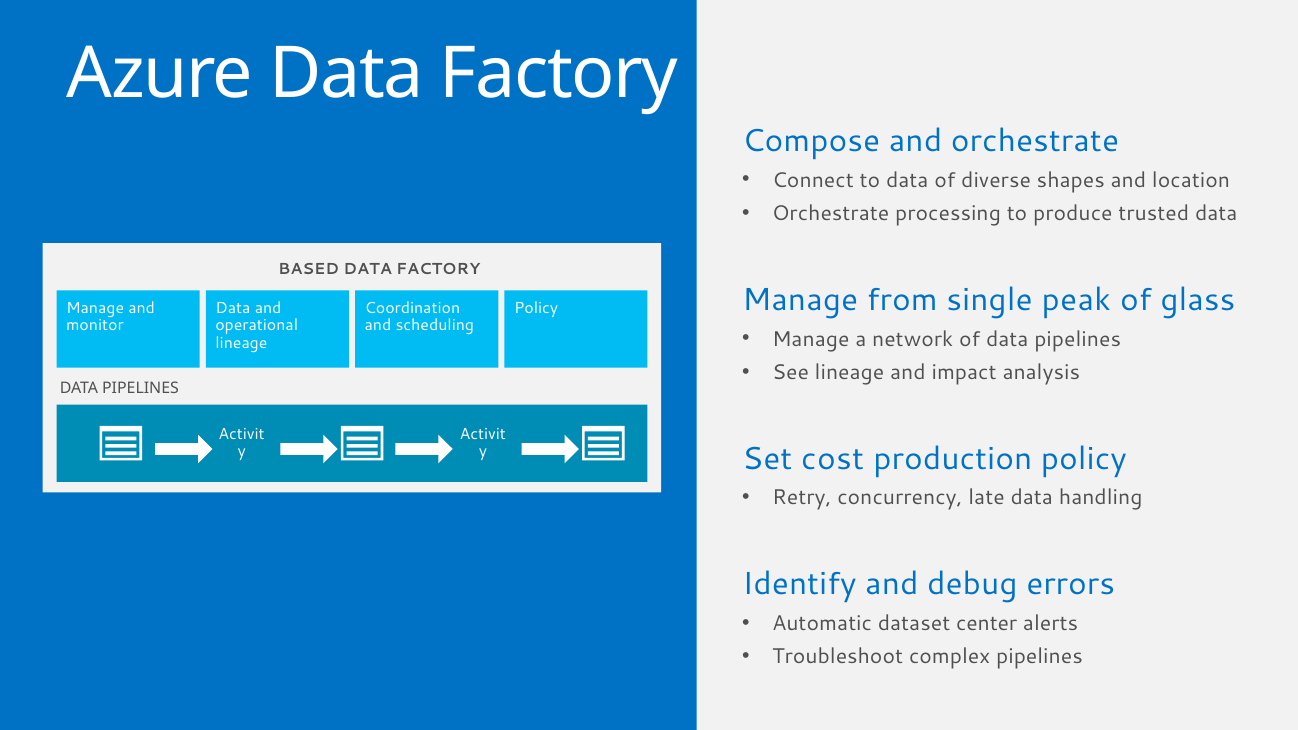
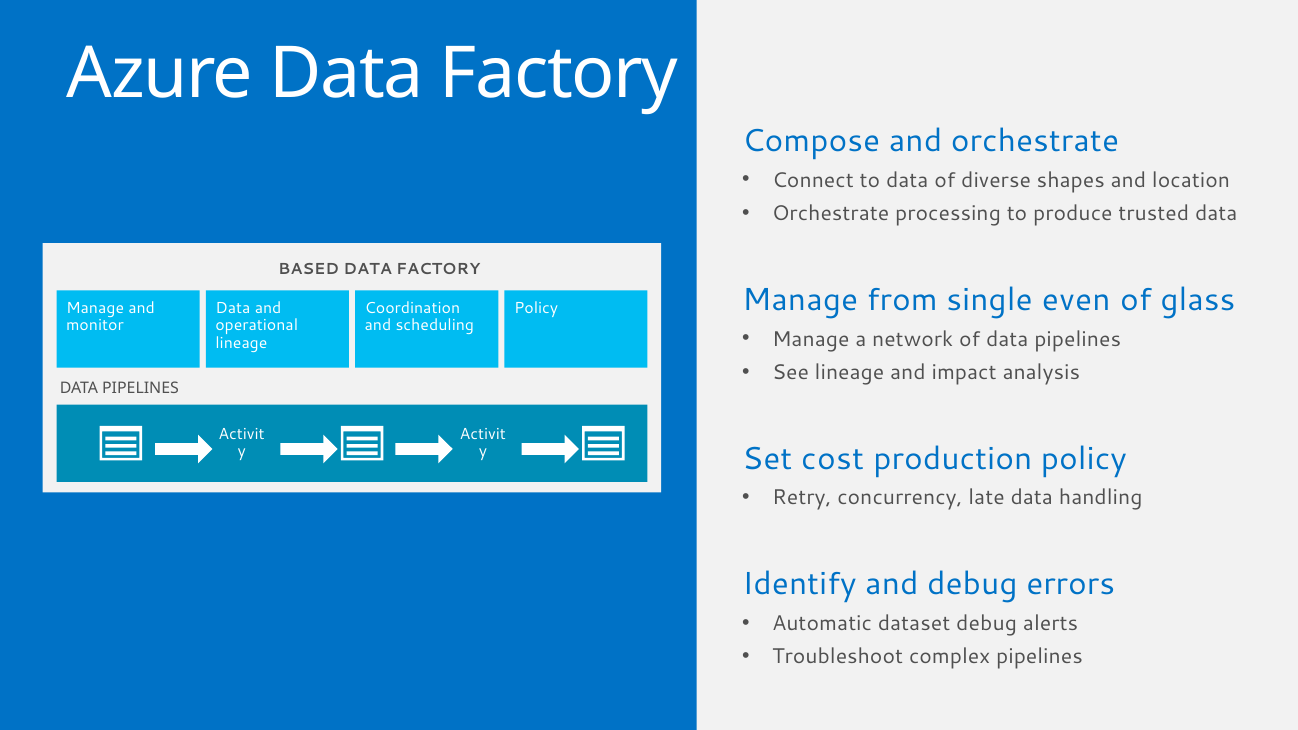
peak: peak -> even
dataset center: center -> debug
